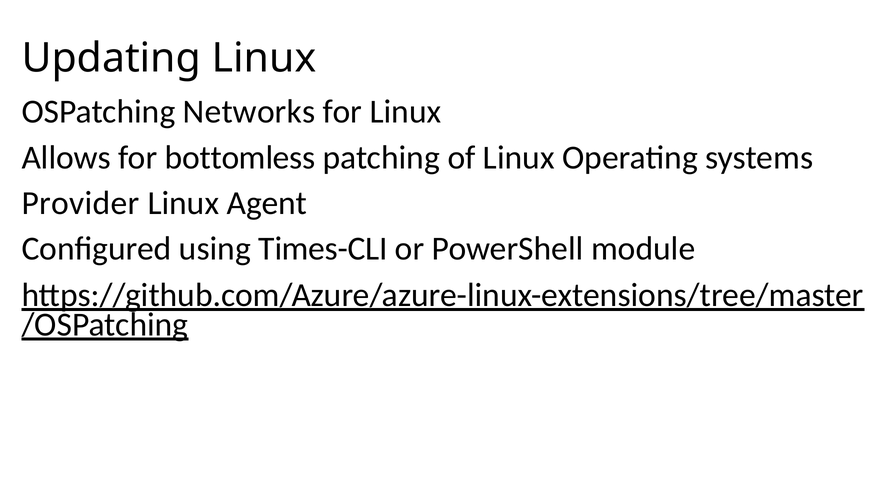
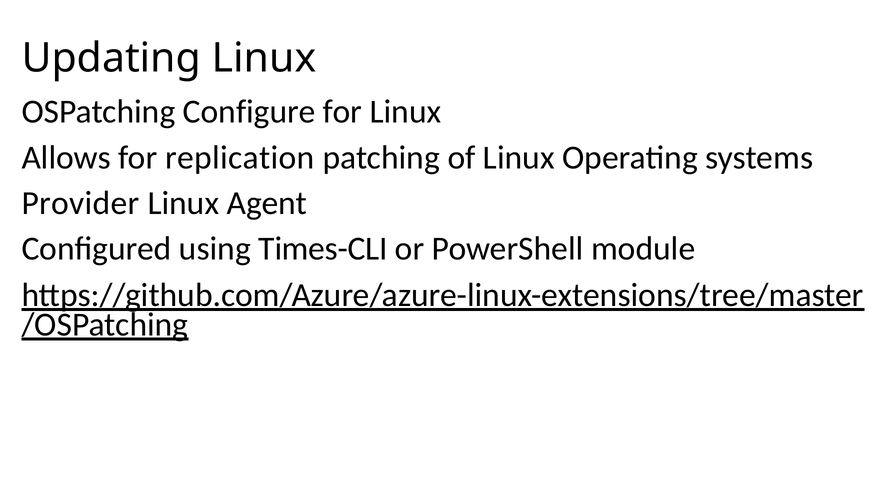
Networks: Networks -> Configure
bottomless: bottomless -> replication
